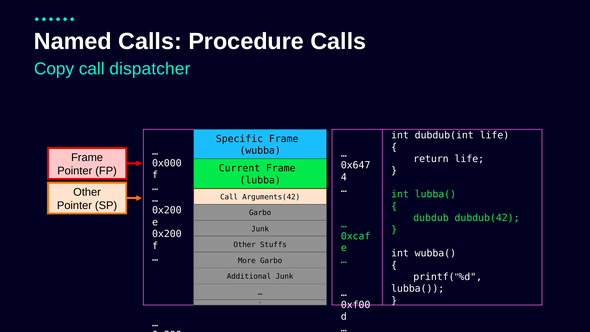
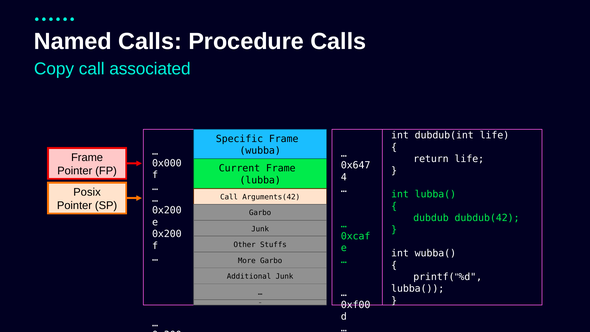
dispatcher: dispatcher -> associated
Other at (87, 192): Other -> Posix
